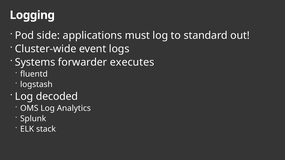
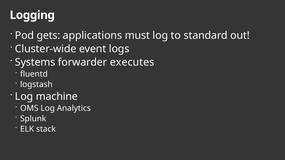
side: side -> gets
decoded: decoded -> machine
